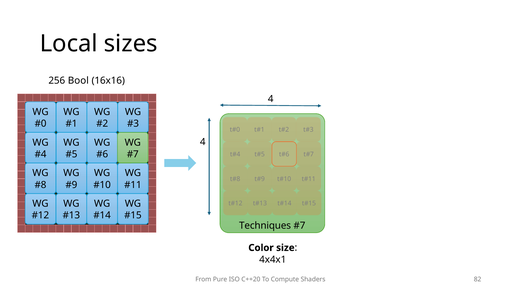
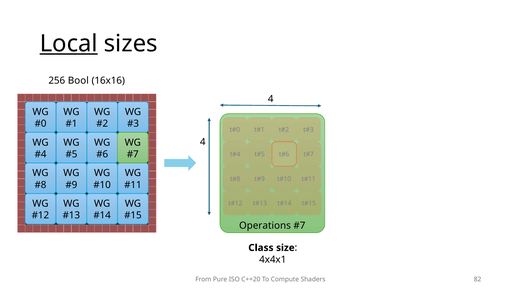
Local underline: none -> present
Techniques: Techniques -> Operations
Color: Color -> Class
